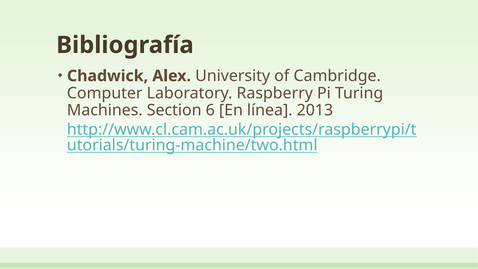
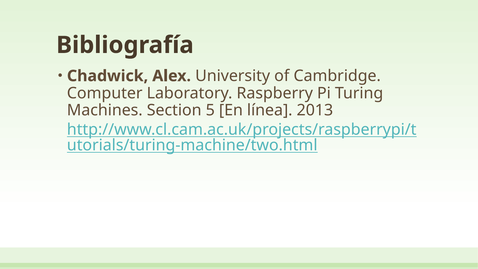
6: 6 -> 5
